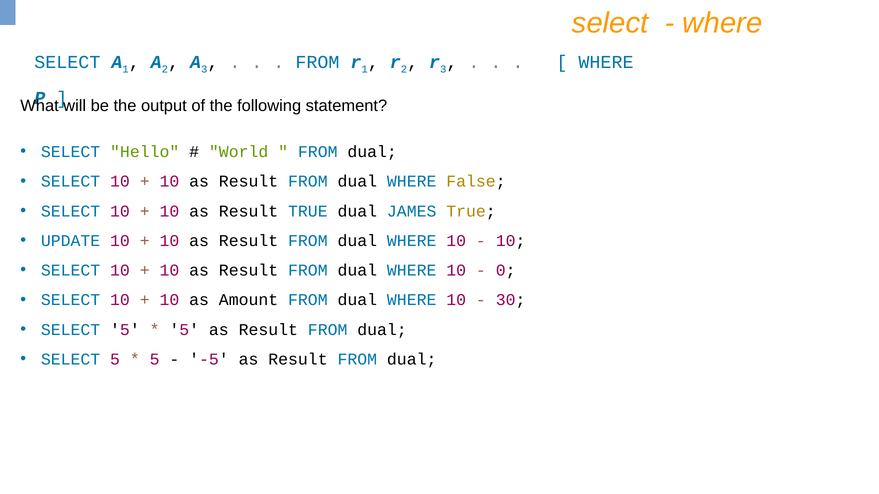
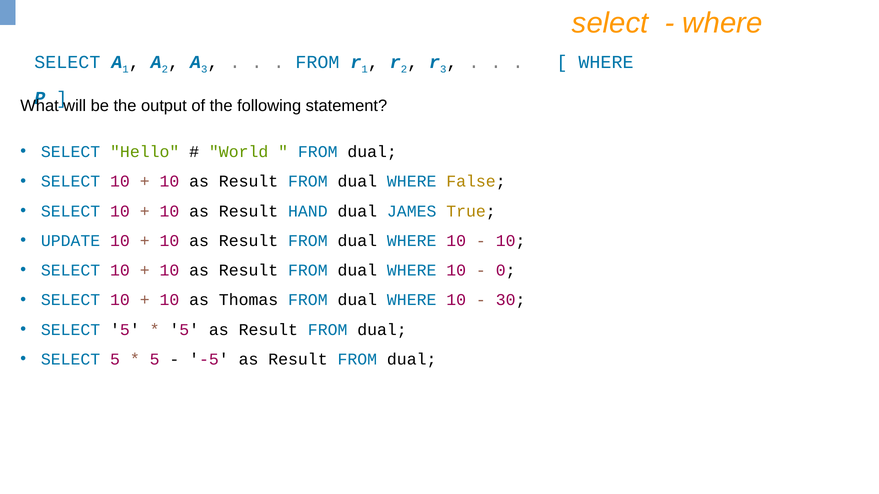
Result TRUE: TRUE -> HAND
Amount: Amount -> Thomas
